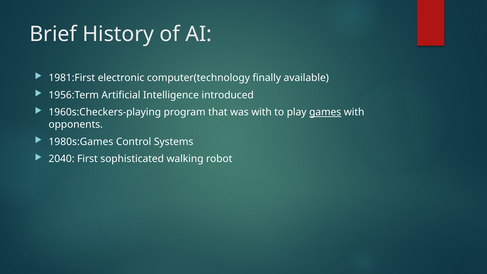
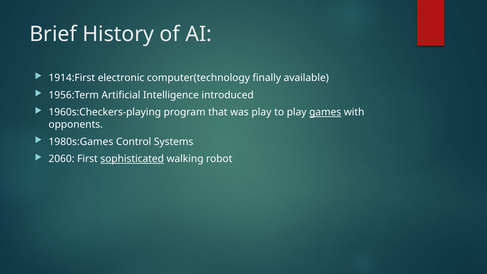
1981:First: 1981:First -> 1914:First
was with: with -> play
2040: 2040 -> 2060
sophisticated underline: none -> present
